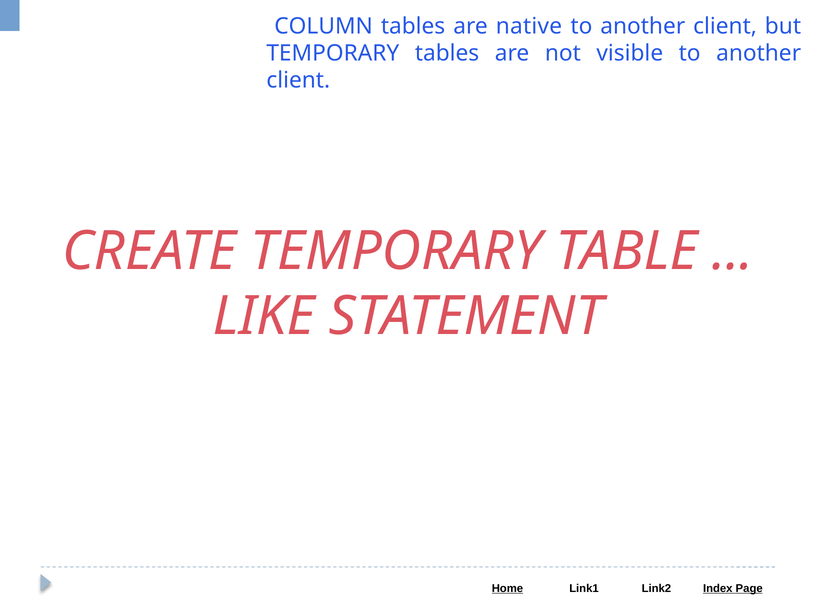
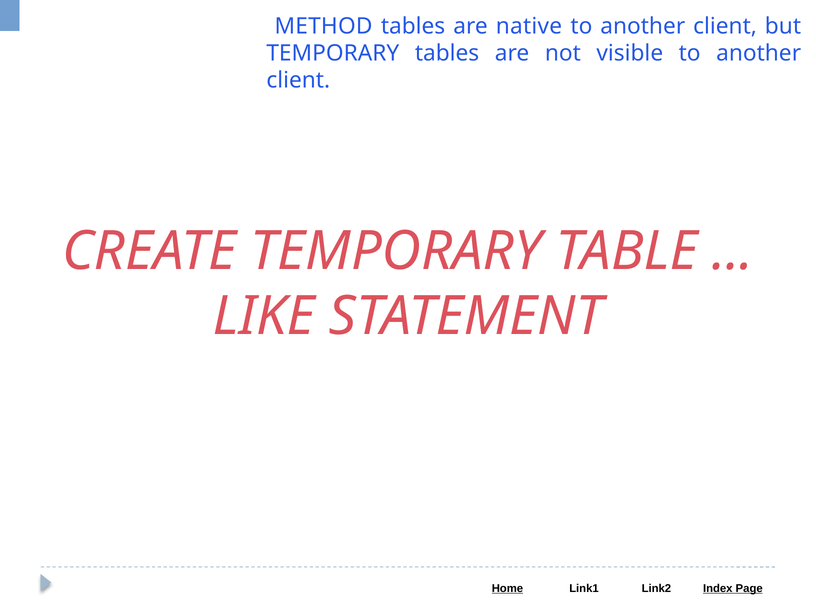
COLUMN: COLUMN -> METHOD
